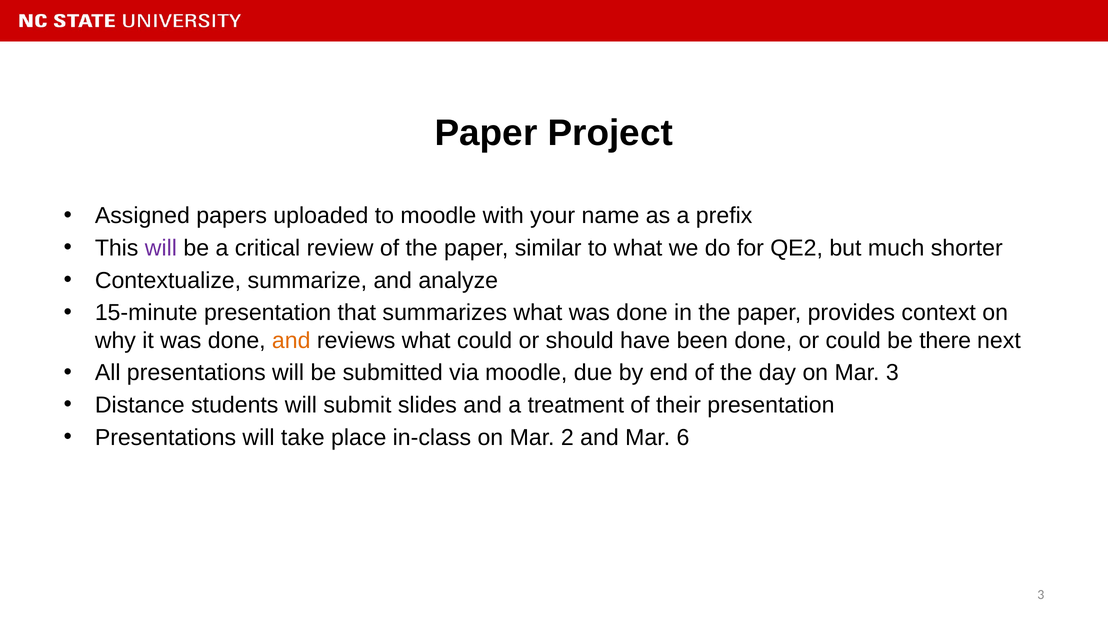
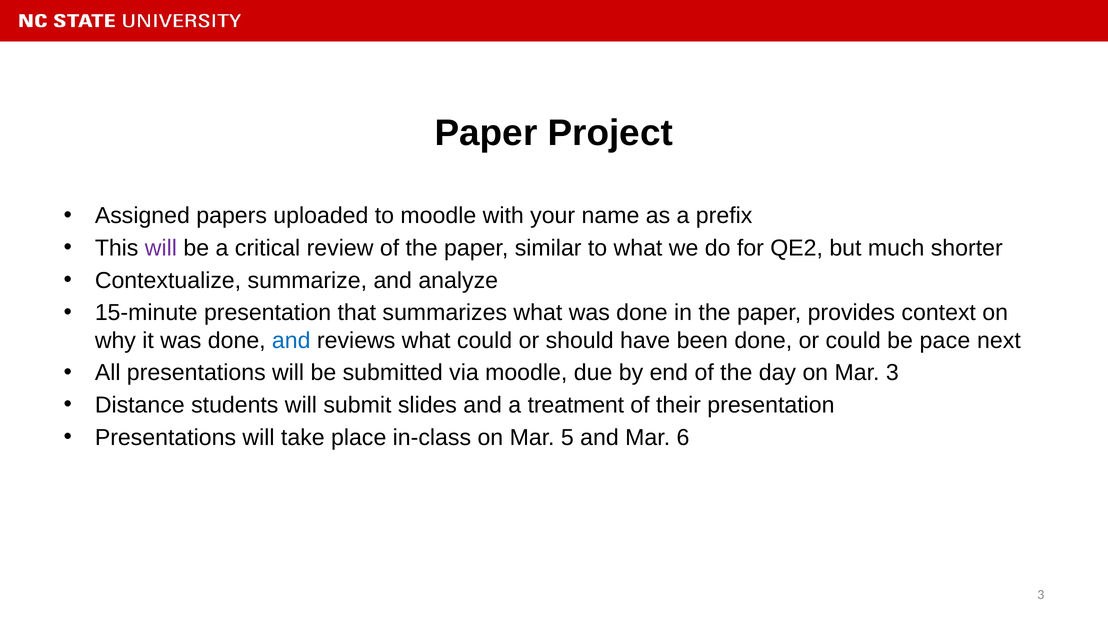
and at (291, 341) colour: orange -> blue
there: there -> pace
2: 2 -> 5
